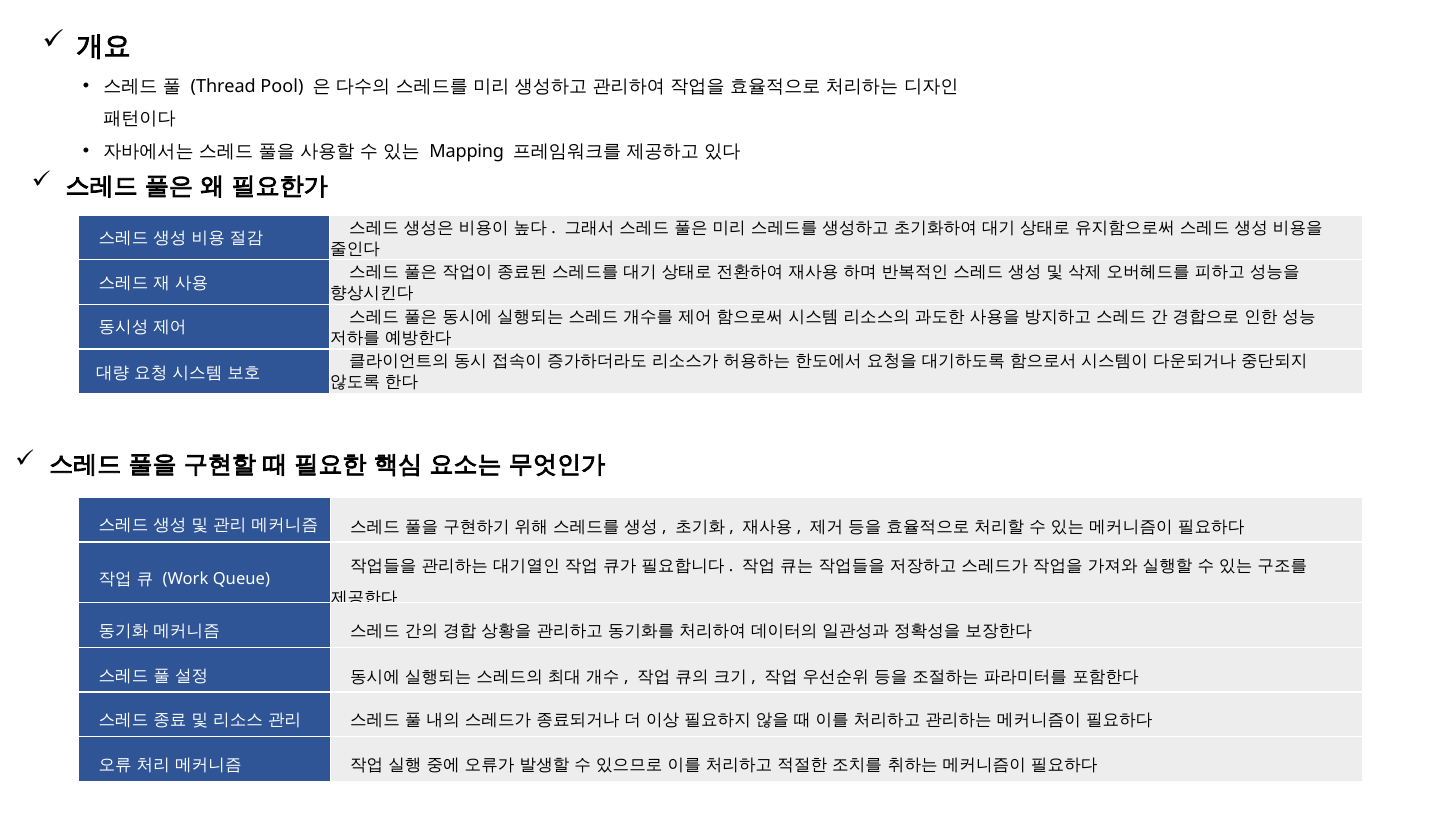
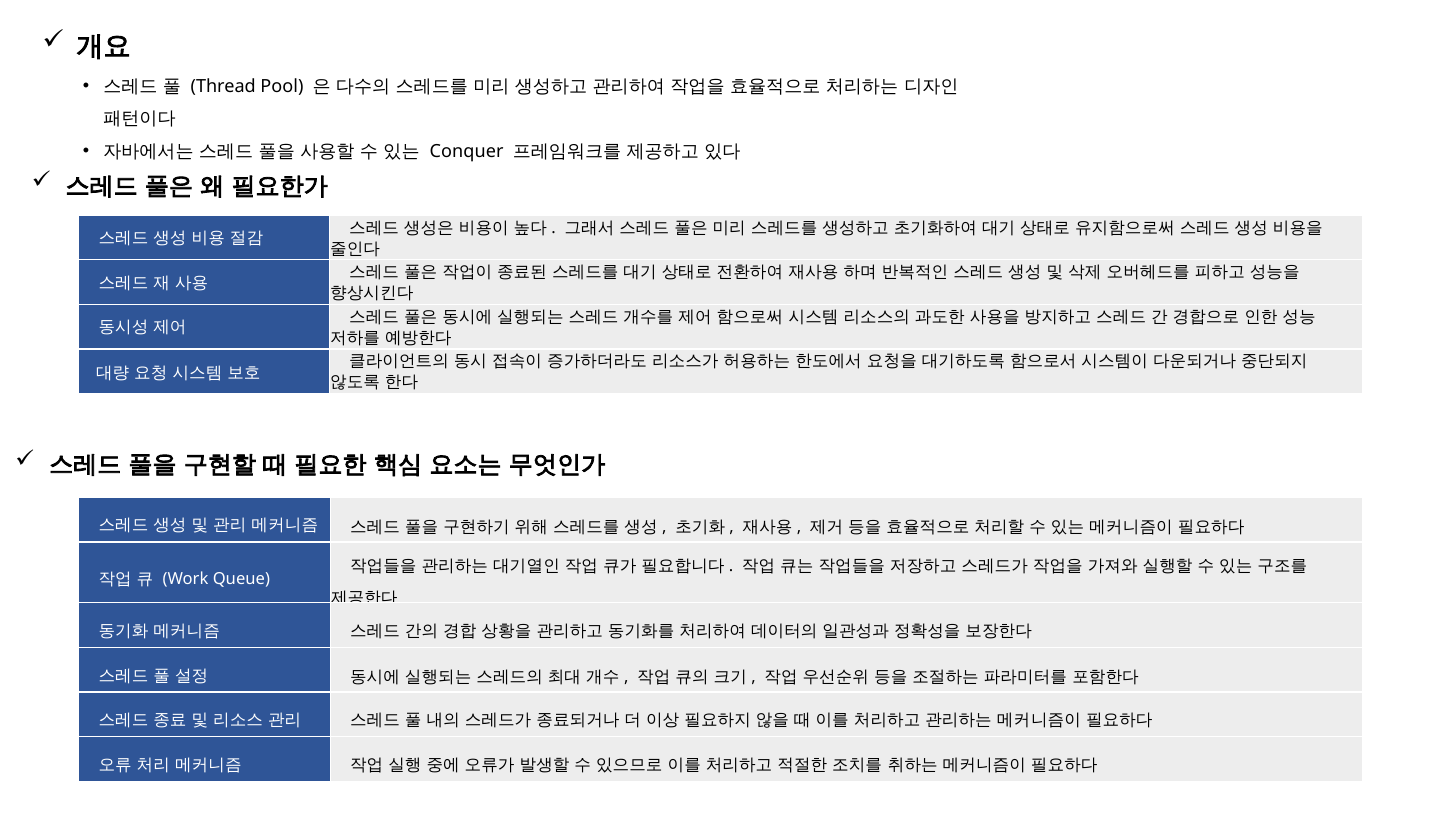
Mapping: Mapping -> Conquer
